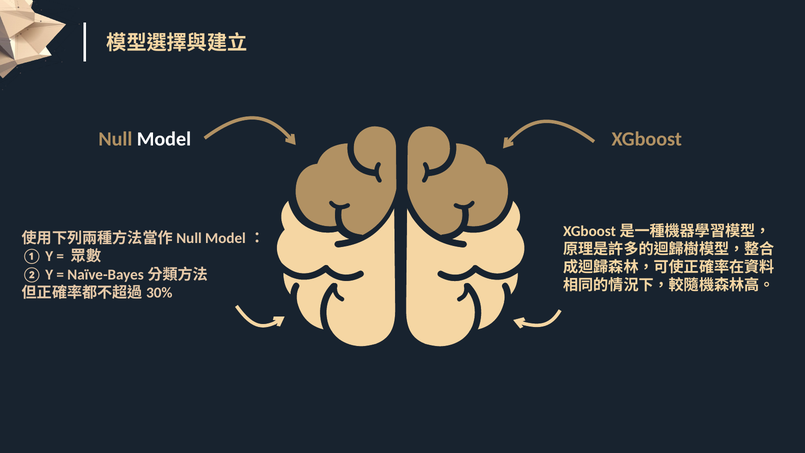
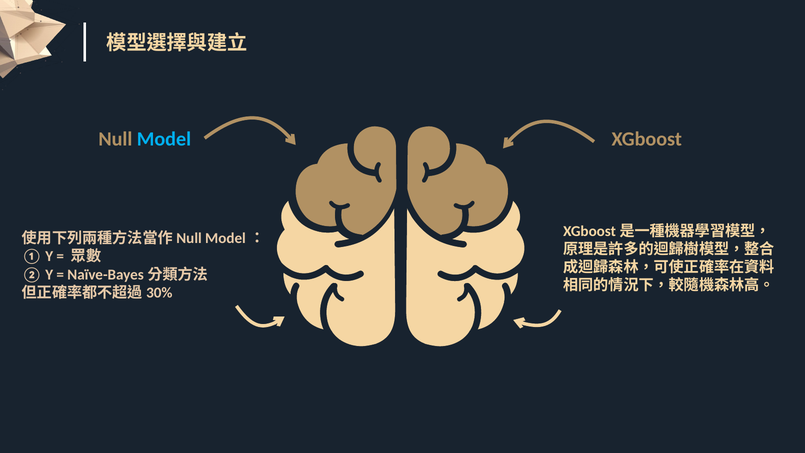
Model colour: white -> light blue
